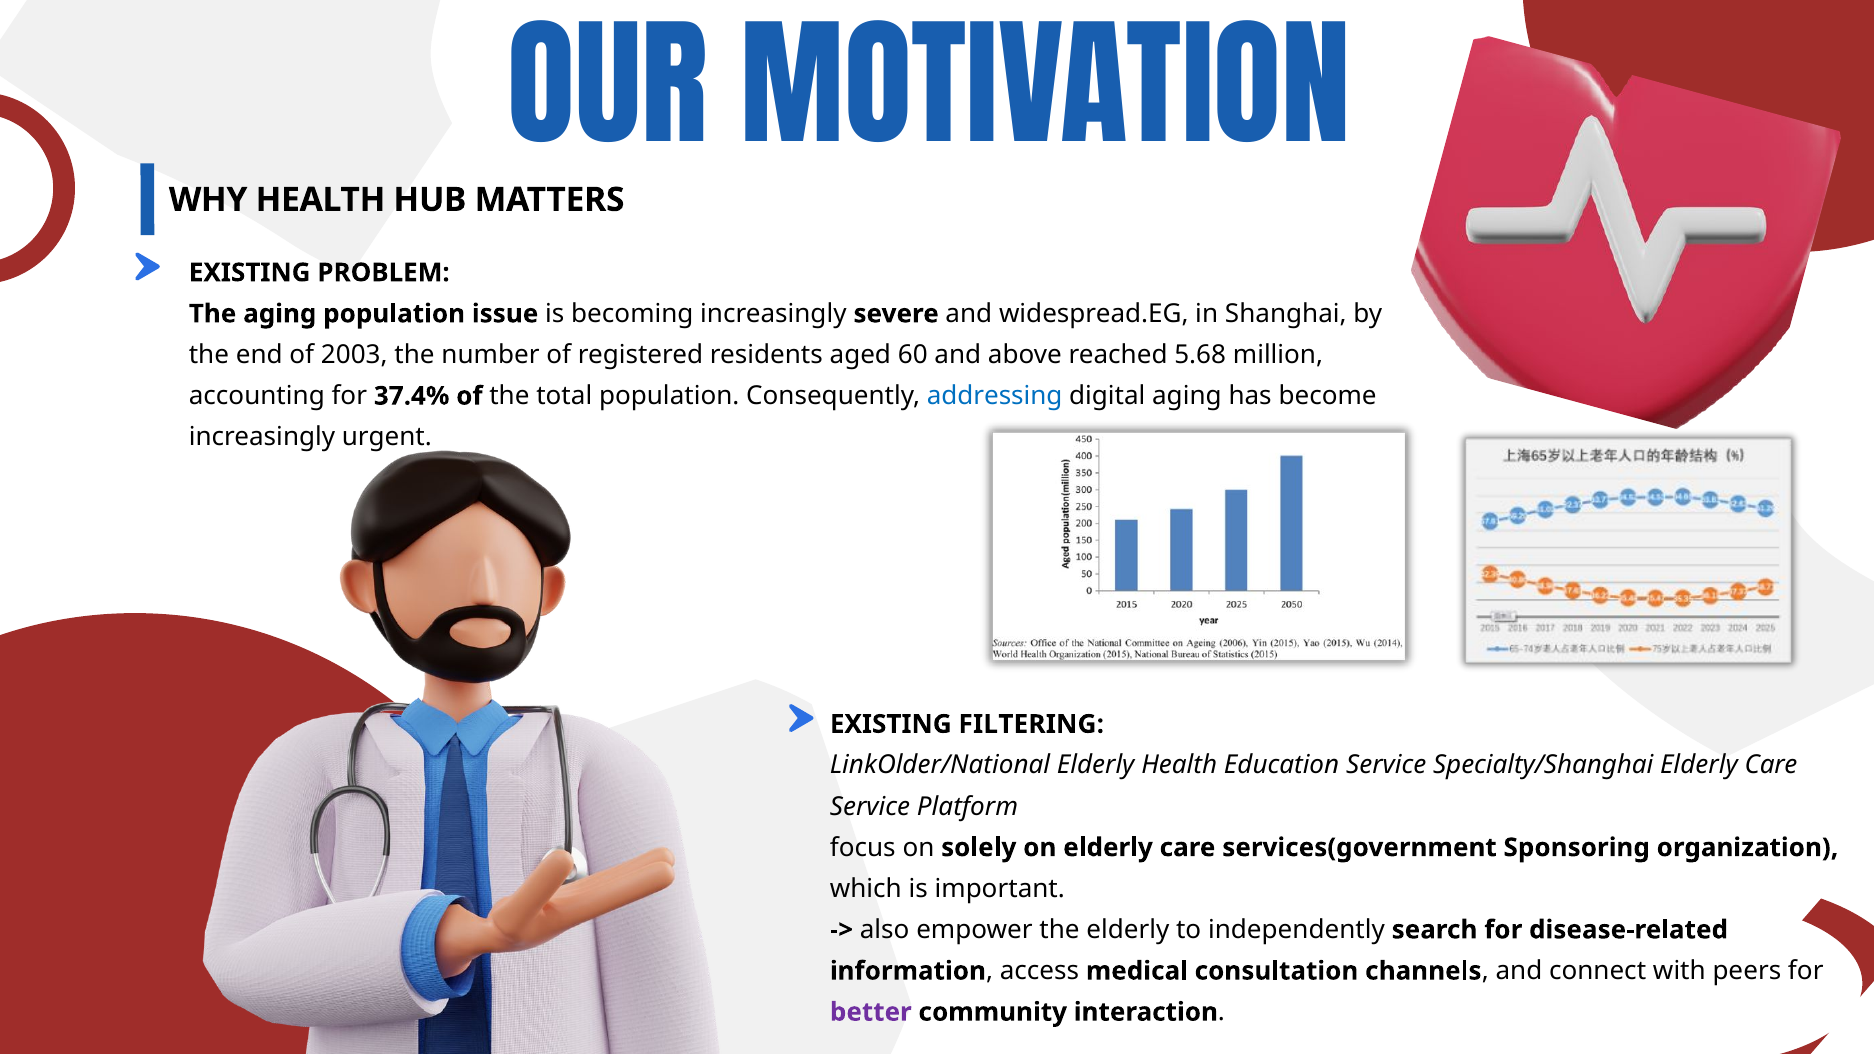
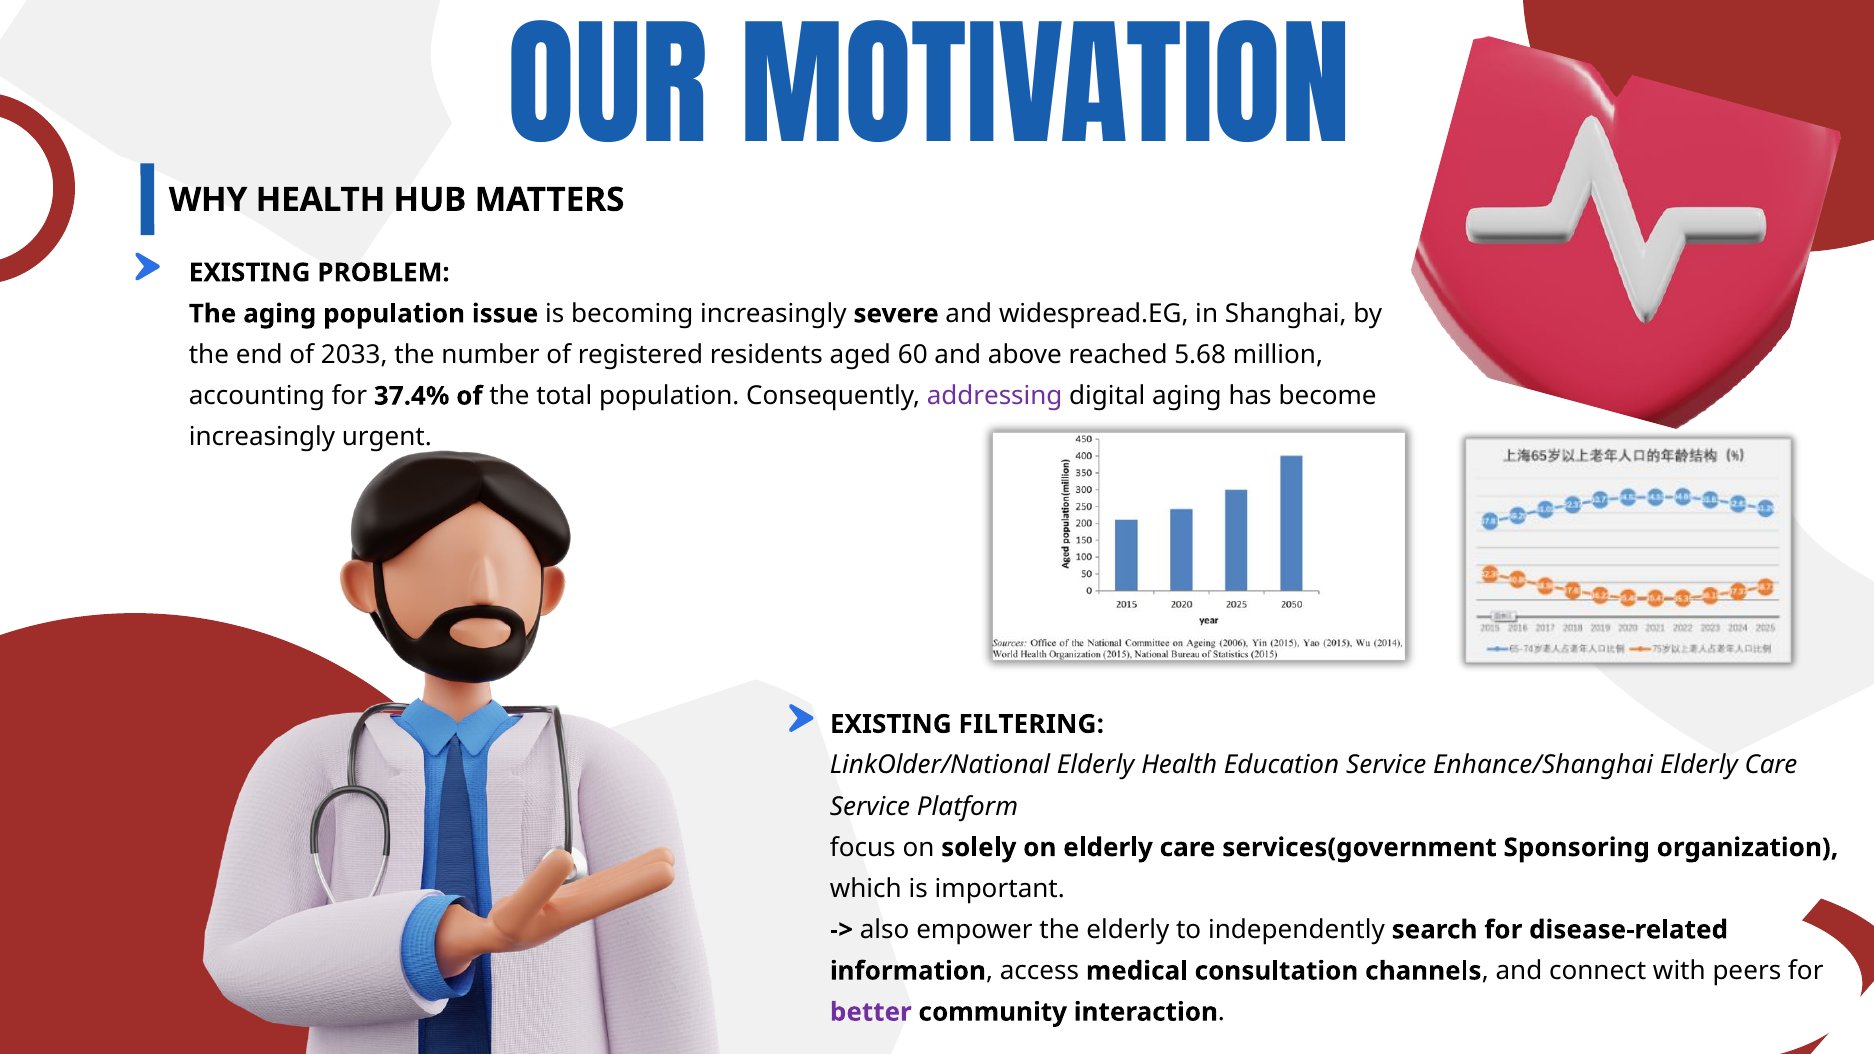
2003: 2003 -> 2033
addressing colour: blue -> purple
Specialty/Shanghai: Specialty/Shanghai -> Enhance/Shanghai
